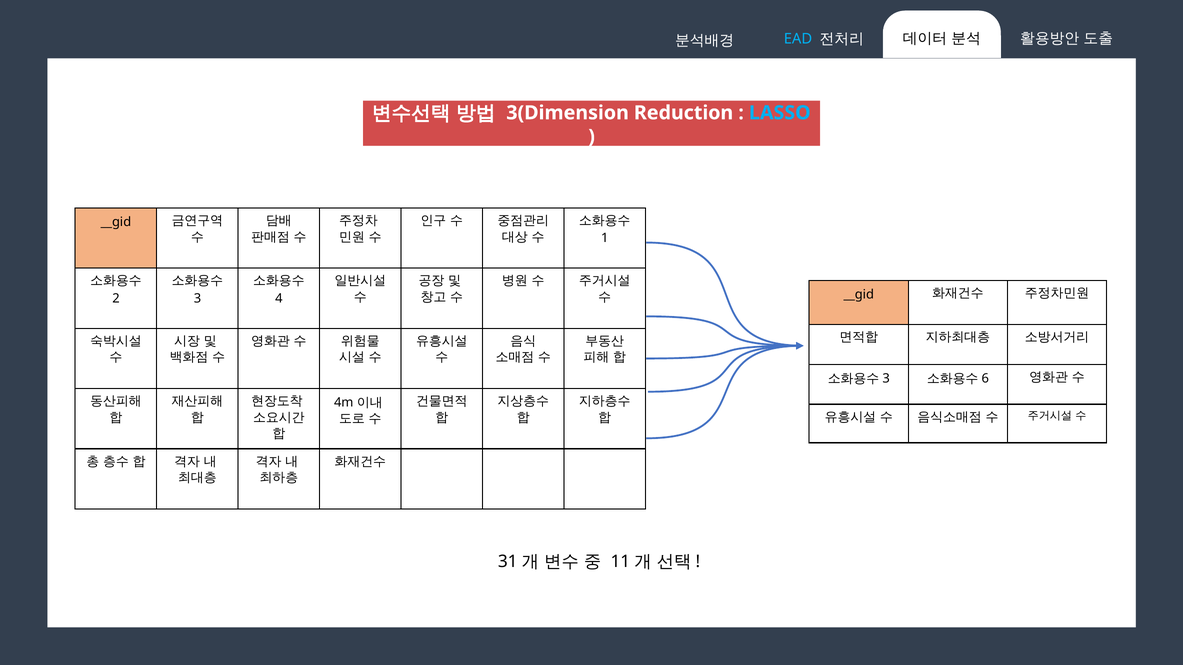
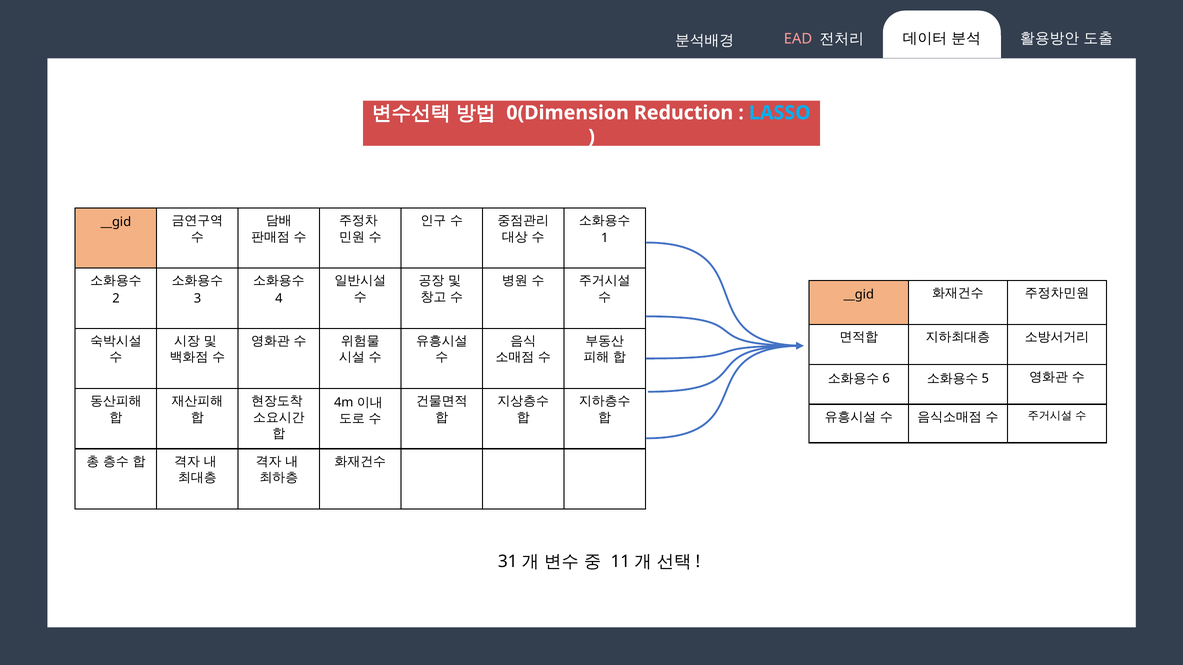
EAD colour: light blue -> pink
3(Dimension: 3(Dimension -> 0(Dimension
3 at (886, 379): 3 -> 6
6: 6 -> 5
